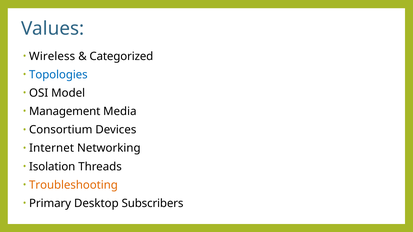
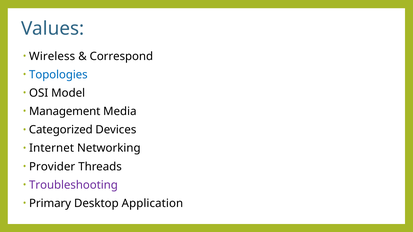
Categorized: Categorized -> Correspond
Consortium: Consortium -> Categorized
Isolation: Isolation -> Provider
Troubleshooting colour: orange -> purple
Subscribers: Subscribers -> Application
